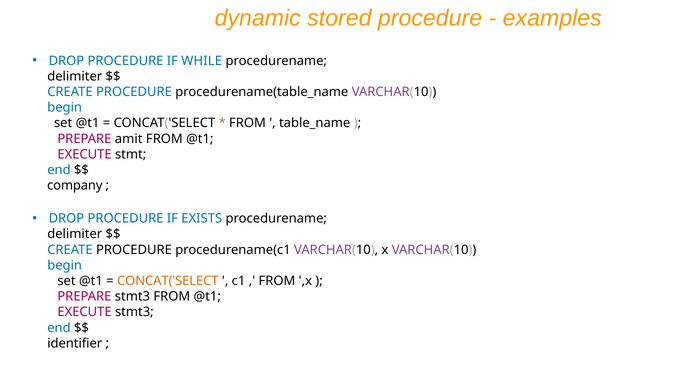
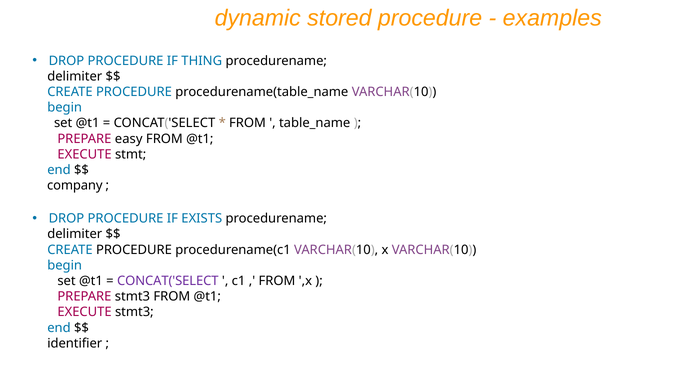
WHILE: WHILE -> THING
amit: amit -> easy
CONCAT('SELECT at (168, 281) colour: orange -> purple
